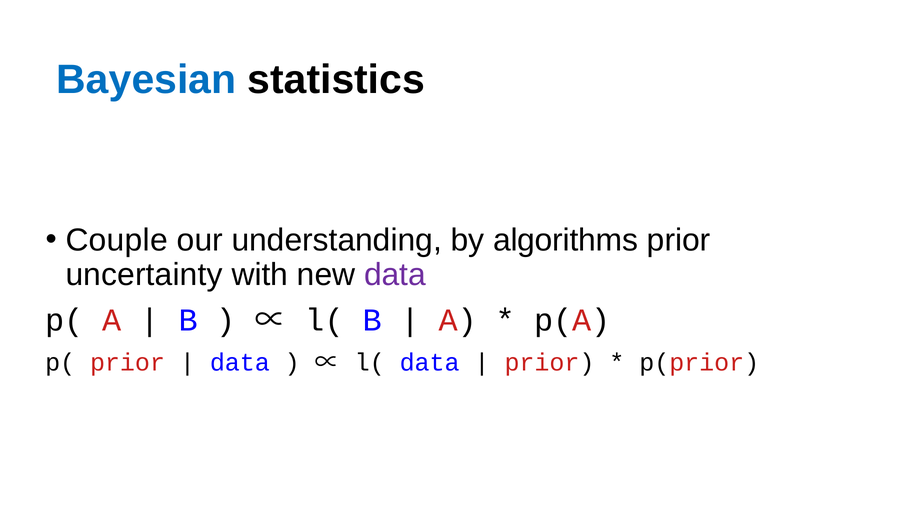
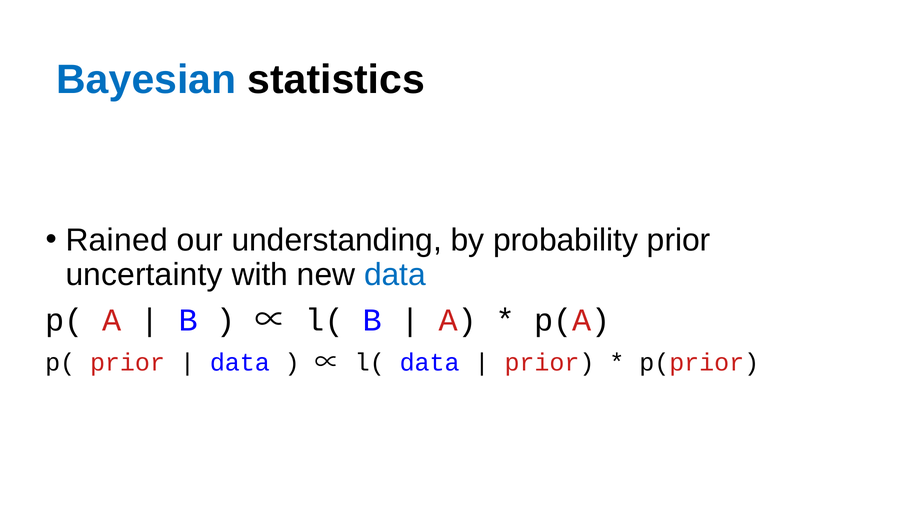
Couple: Couple -> Rained
algorithms: algorithms -> probability
data at (395, 274) colour: purple -> blue
